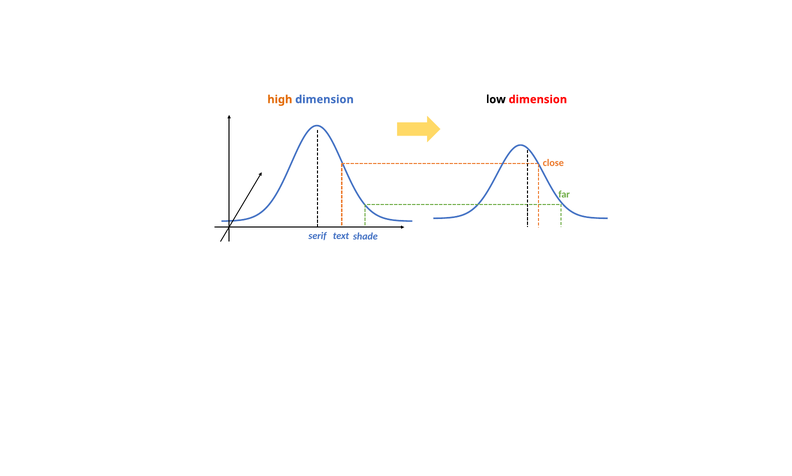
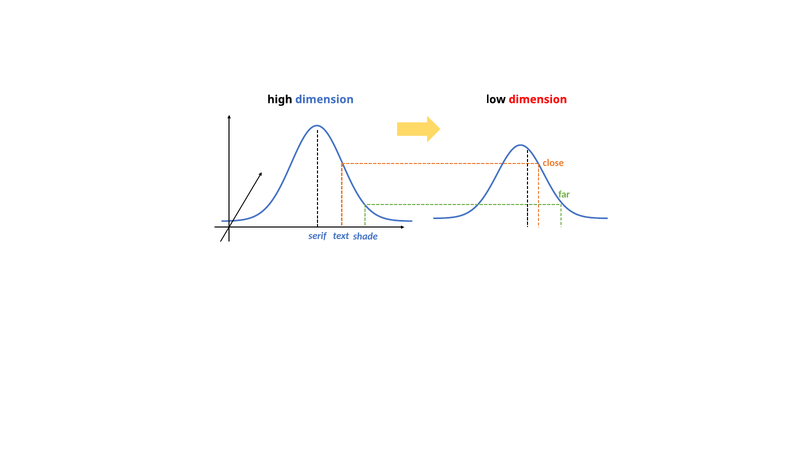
high colour: orange -> black
